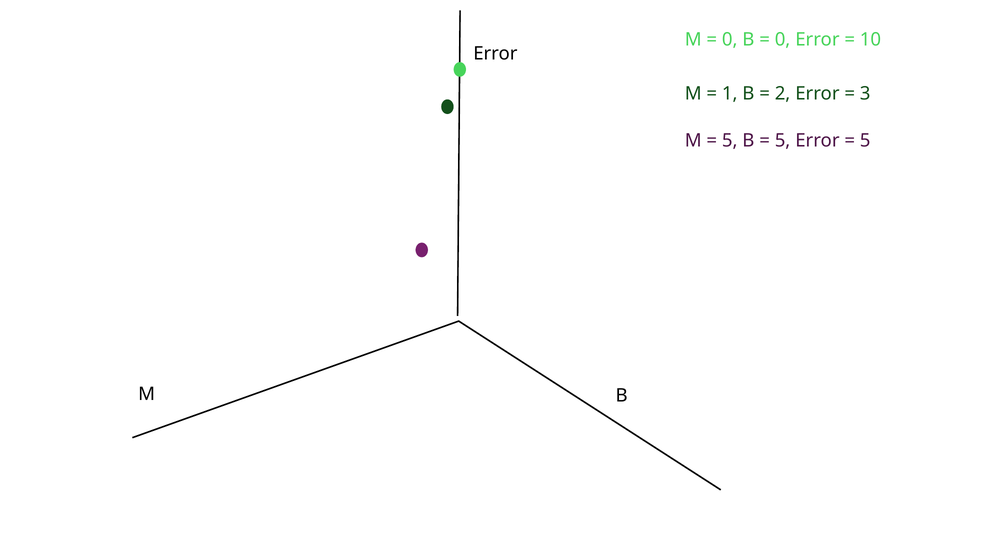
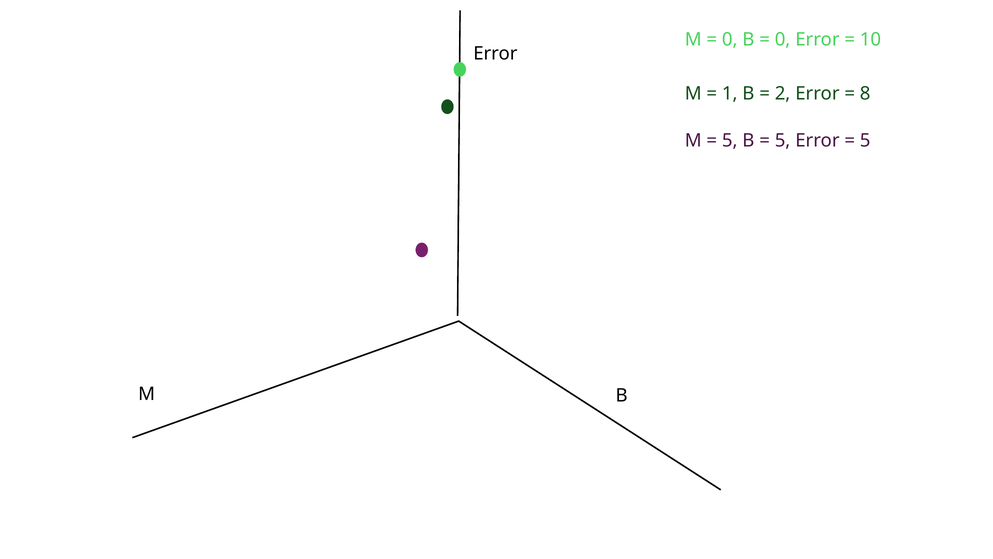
3: 3 -> 8
